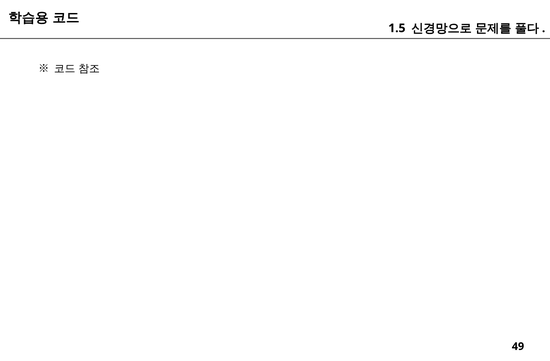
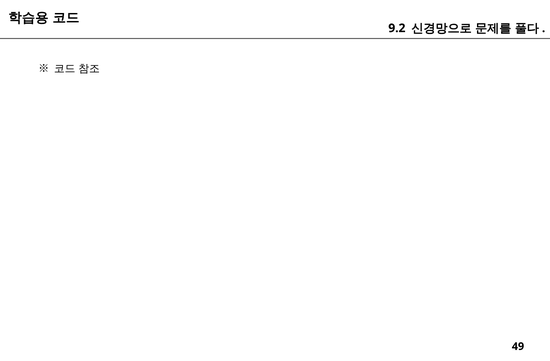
1.5: 1.5 -> 9.2
